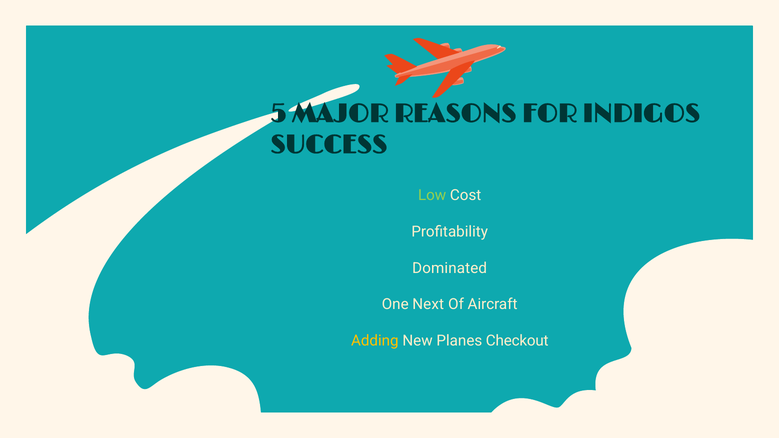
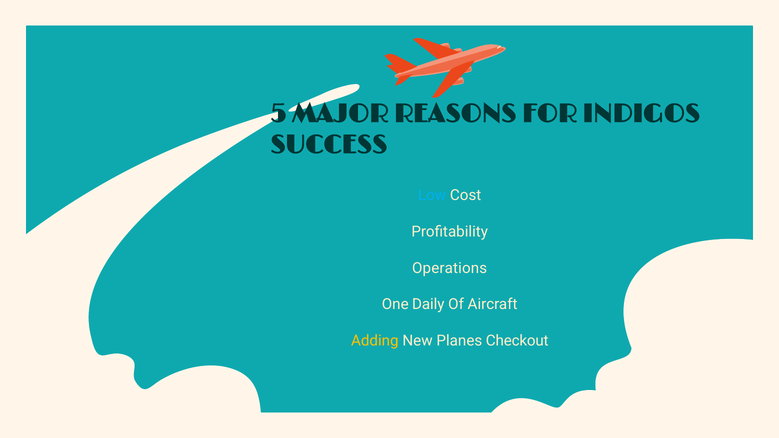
Low colour: light green -> light blue
Dominated: Dominated -> Operations
Next: Next -> Daily
